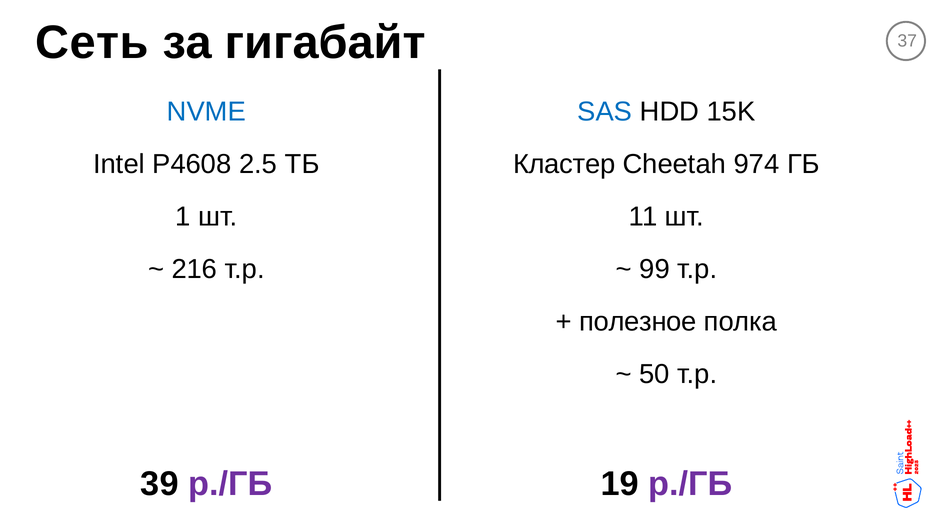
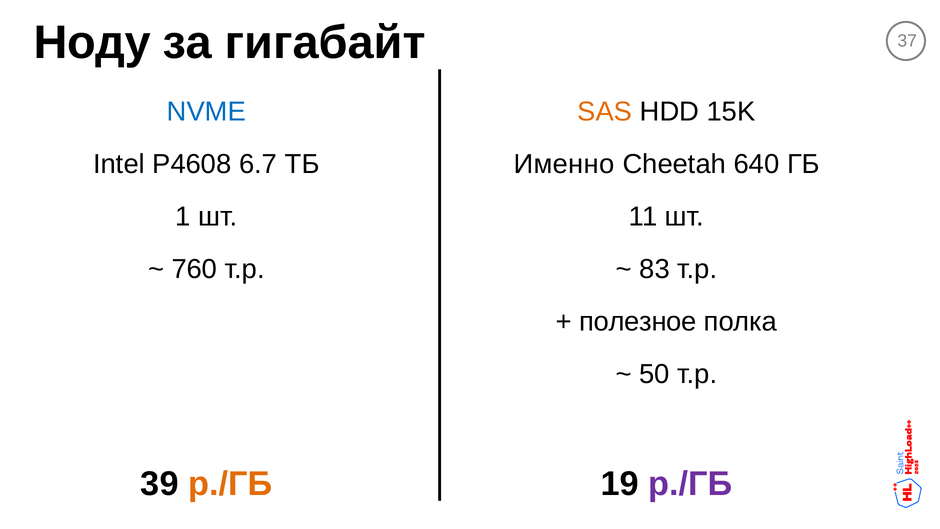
Сеть: Сеть -> Ноду
SAS colour: blue -> orange
2.5: 2.5 -> 6.7
Кластер: Кластер -> Именно
974: 974 -> 640
99: 99 -> 83
216: 216 -> 760
р./ГБ at (230, 484) colour: purple -> orange
